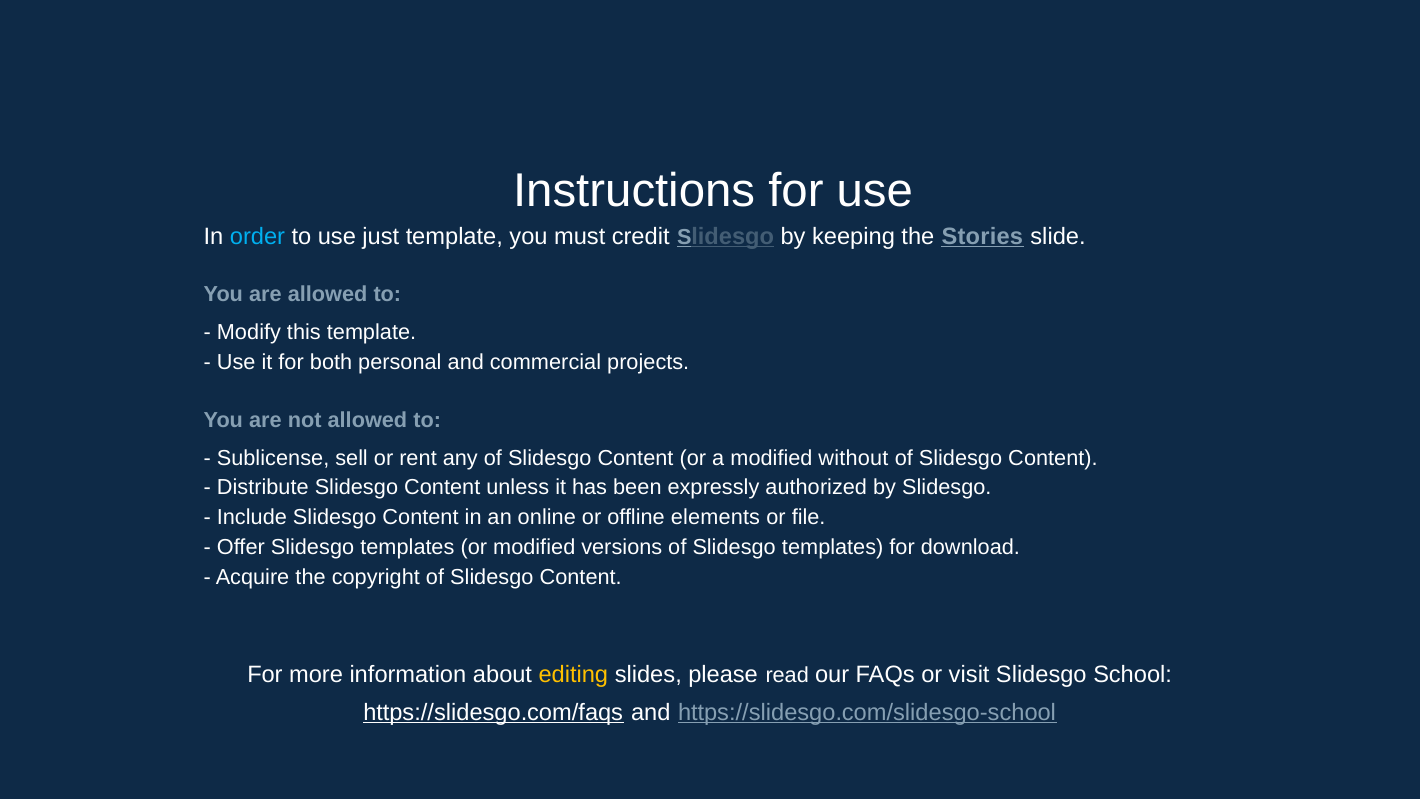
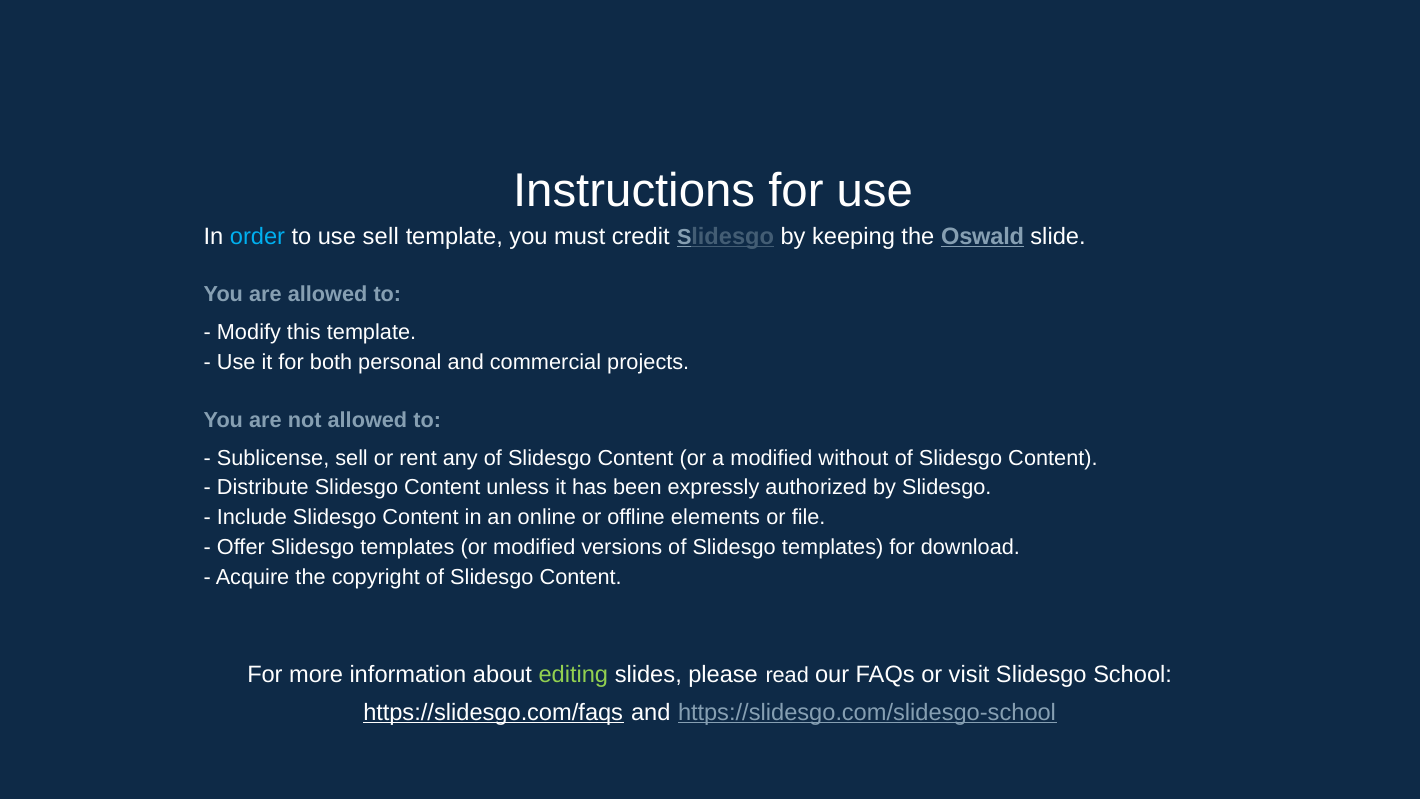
use just: just -> sell
Stories: Stories -> Oswald
editing colour: yellow -> light green
